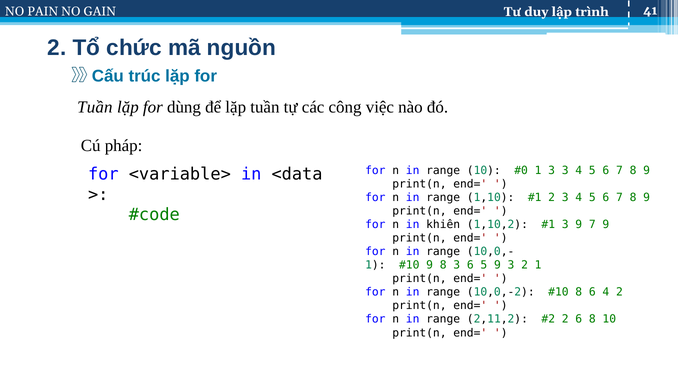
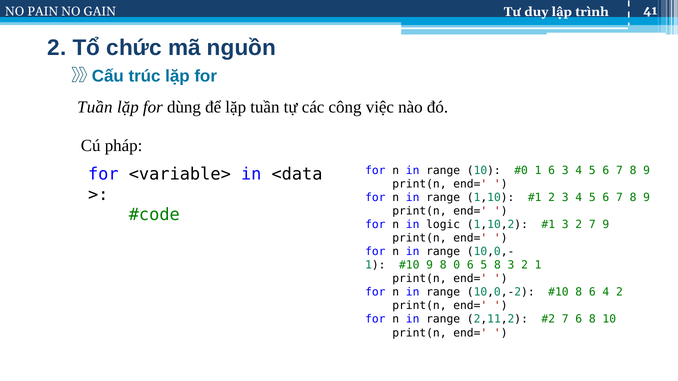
1 3: 3 -> 6
khiển: khiển -> logic
9 at (579, 225): 9 -> 2
8 3: 3 -> 0
5 9: 9 -> 8
2 at (565, 320): 2 -> 7
